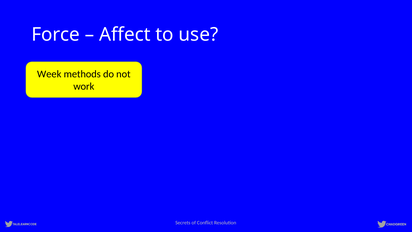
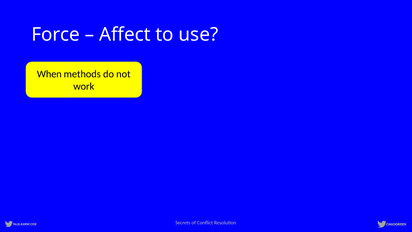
Week: Week -> When
